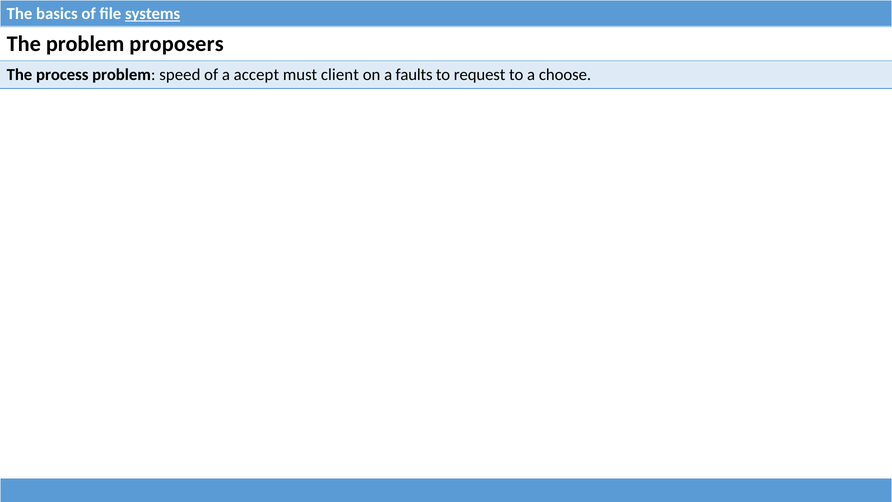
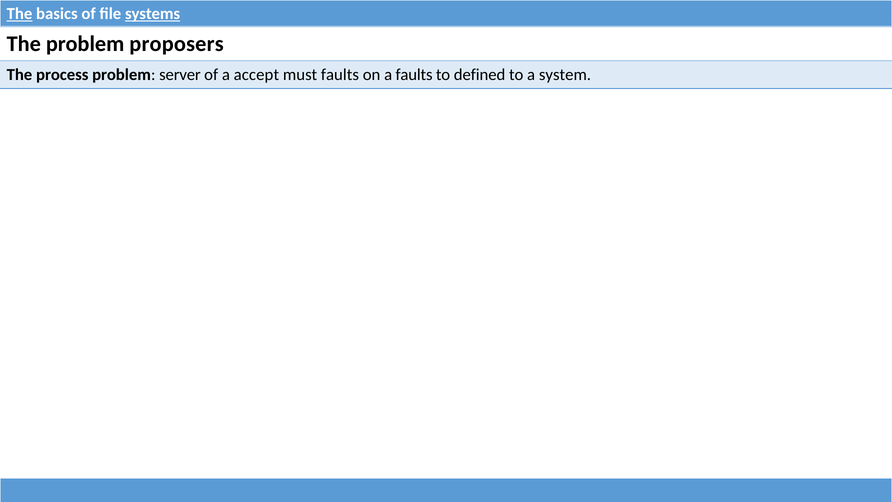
The at (19, 14) underline: none -> present
speed: speed -> server
must client: client -> faults
request: request -> defined
choose: choose -> system
